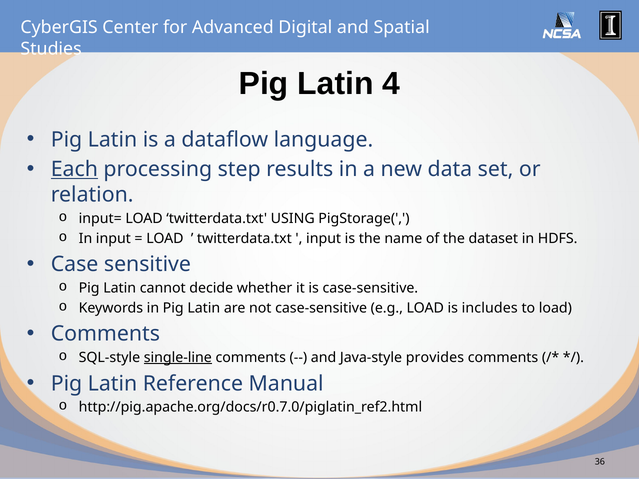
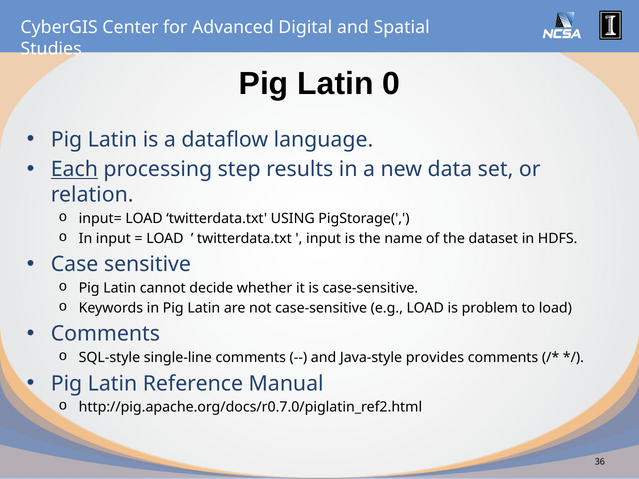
4: 4 -> 0
includes: includes -> problem
single-line underline: present -> none
